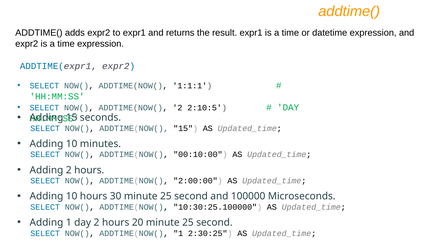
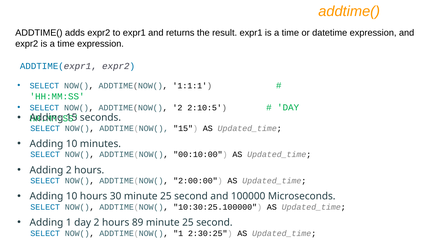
20: 20 -> 89
